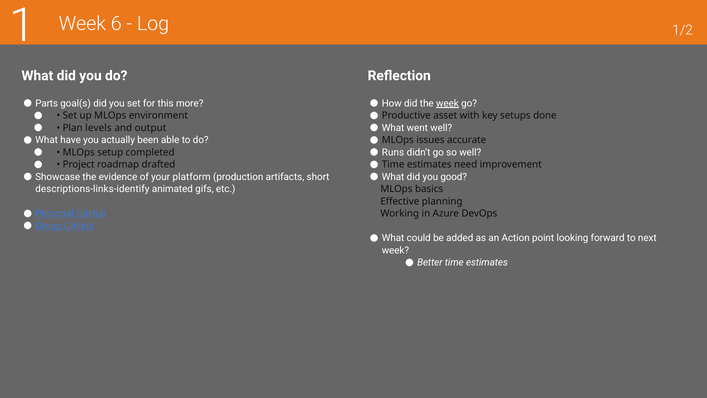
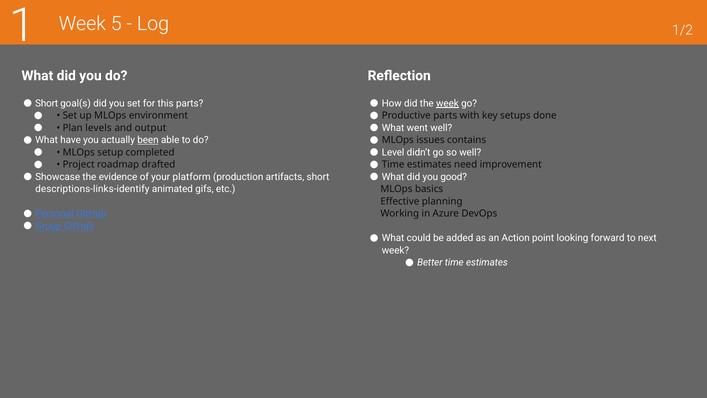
6: 6 -> 5
Parts at (47, 103): Parts -> Short
this more: more -> parts
Productive asset: asset -> parts
been underline: none -> present
accurate: accurate -> contains
Runs: Runs -> Level
